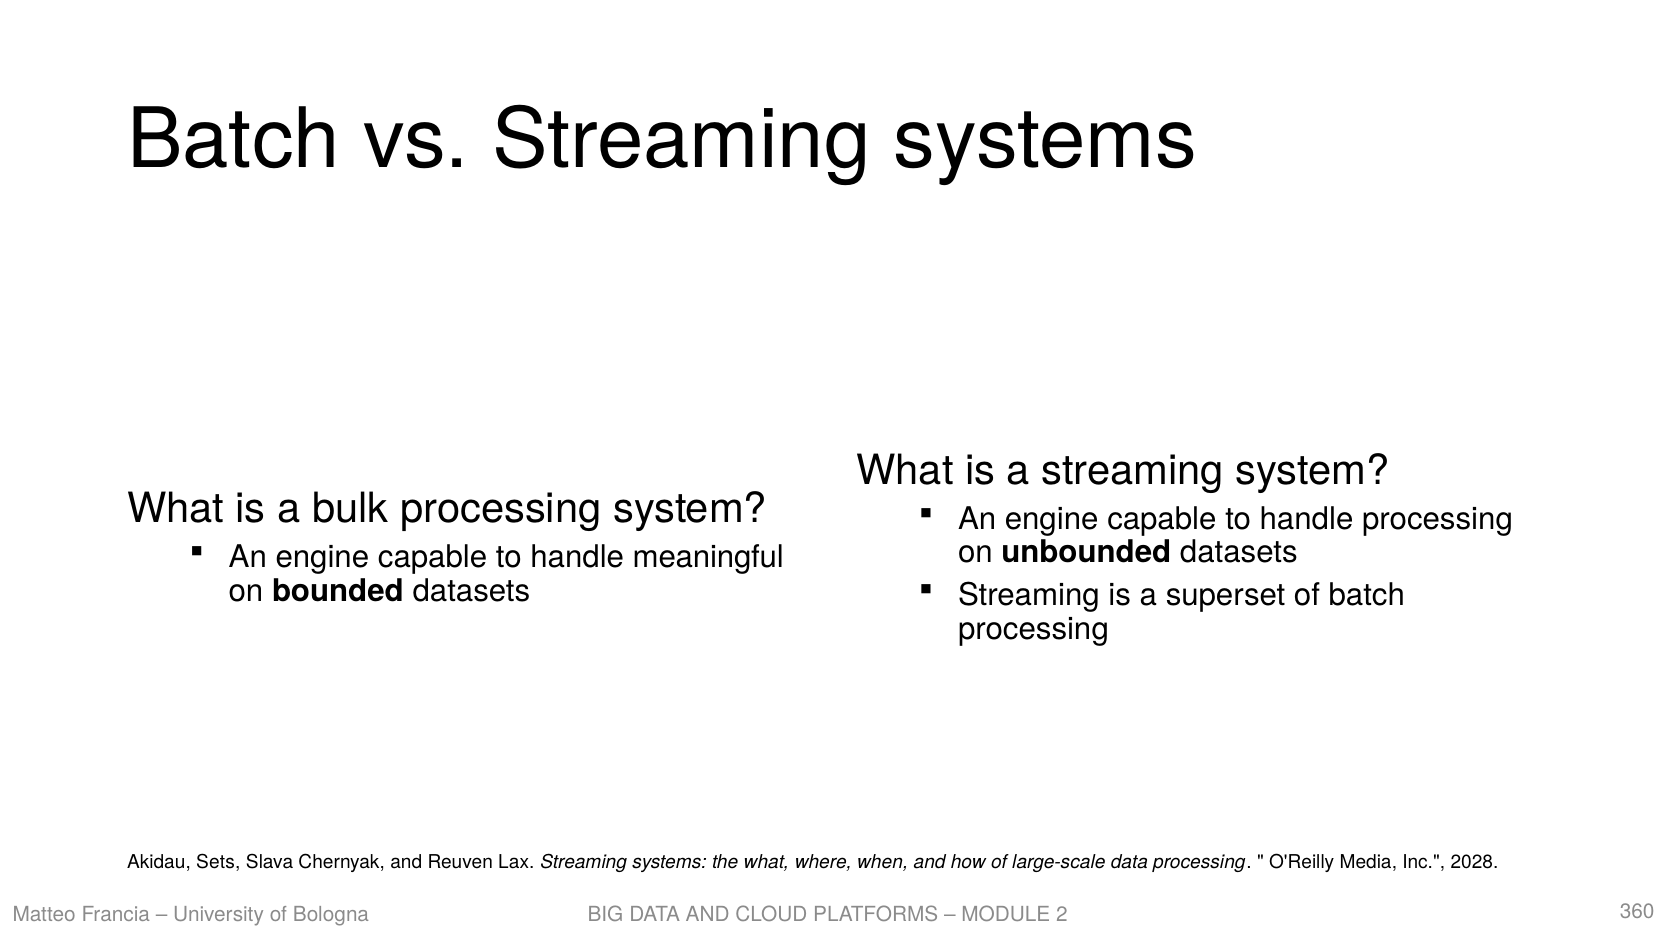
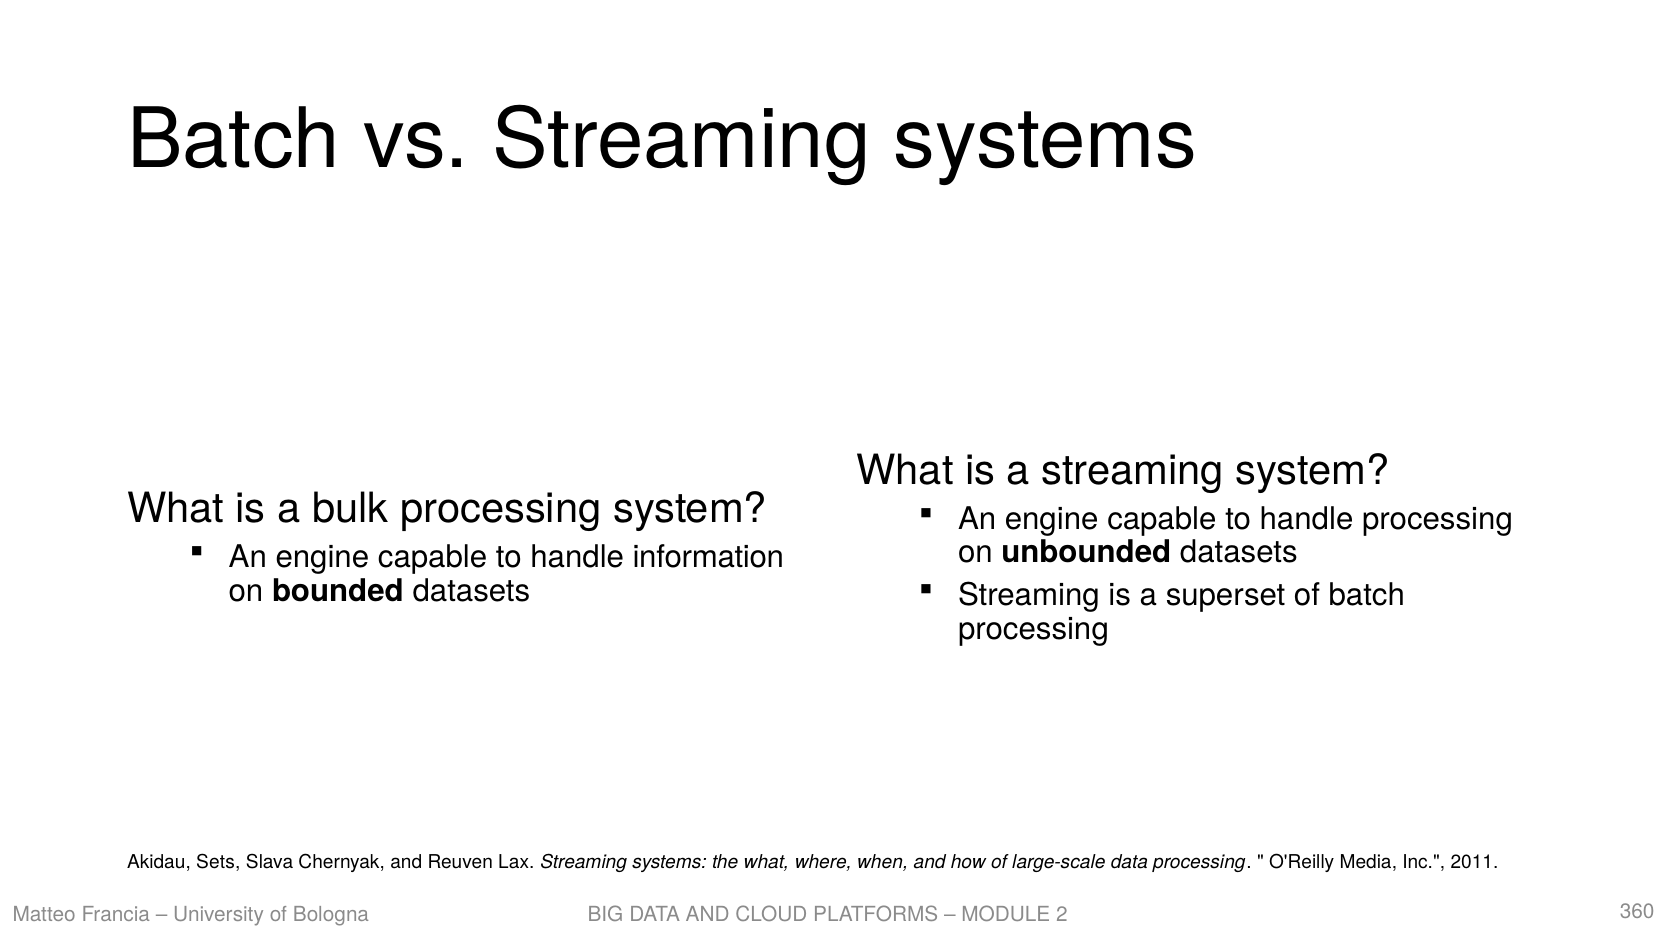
meaningful: meaningful -> information
2028: 2028 -> 2011
